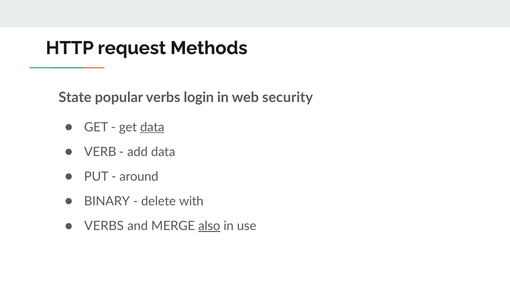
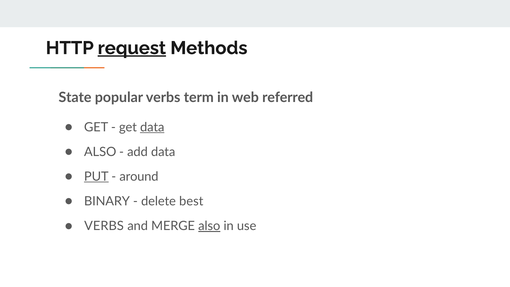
request underline: none -> present
login: login -> term
security: security -> referred
VERB at (100, 152): VERB -> ALSO
PUT underline: none -> present
with: with -> best
